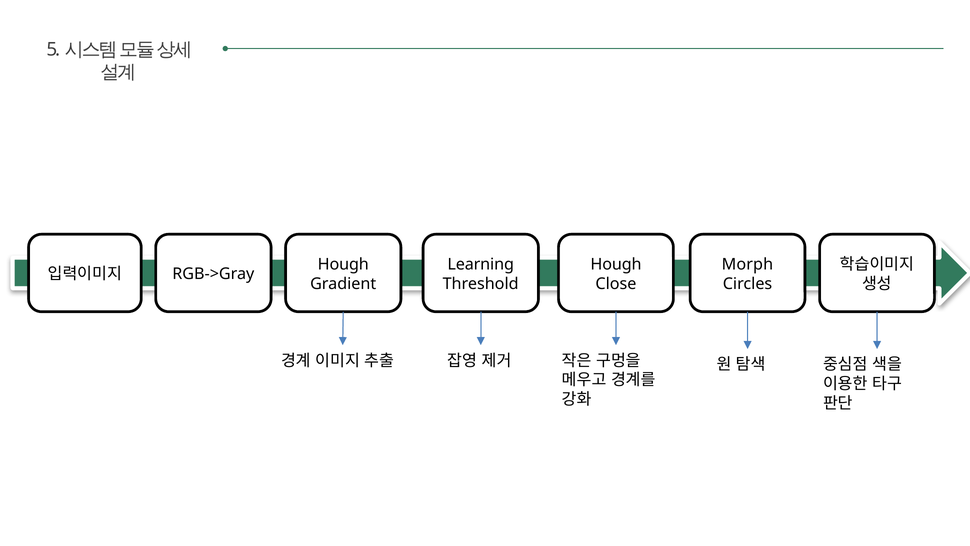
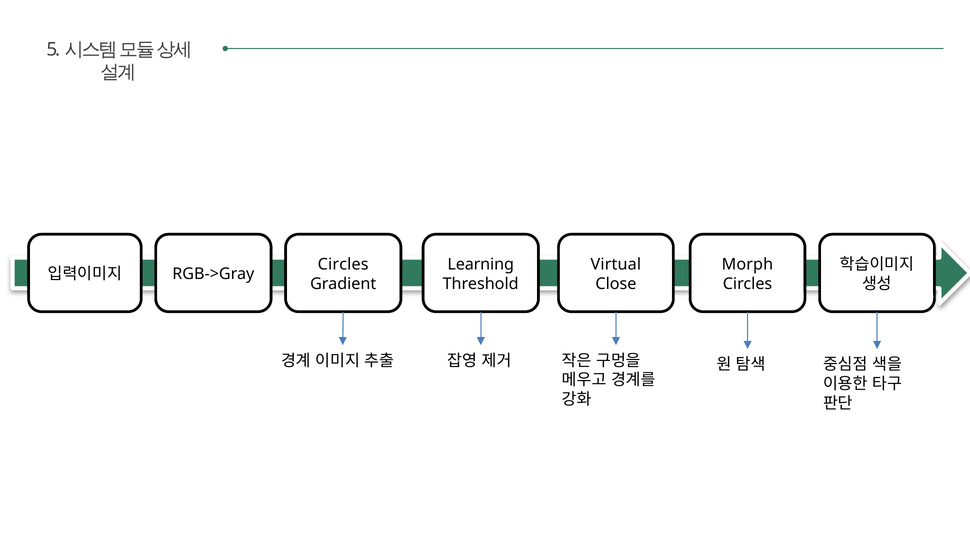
Hough at (343, 264): Hough -> Circles
Hough at (616, 264): Hough -> Virtual
